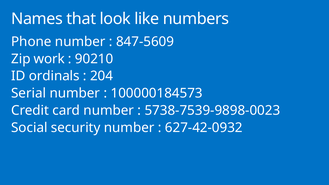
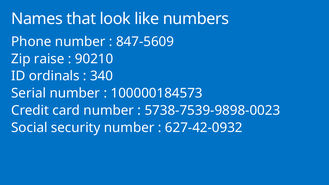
work: work -> raise
204: 204 -> 340
